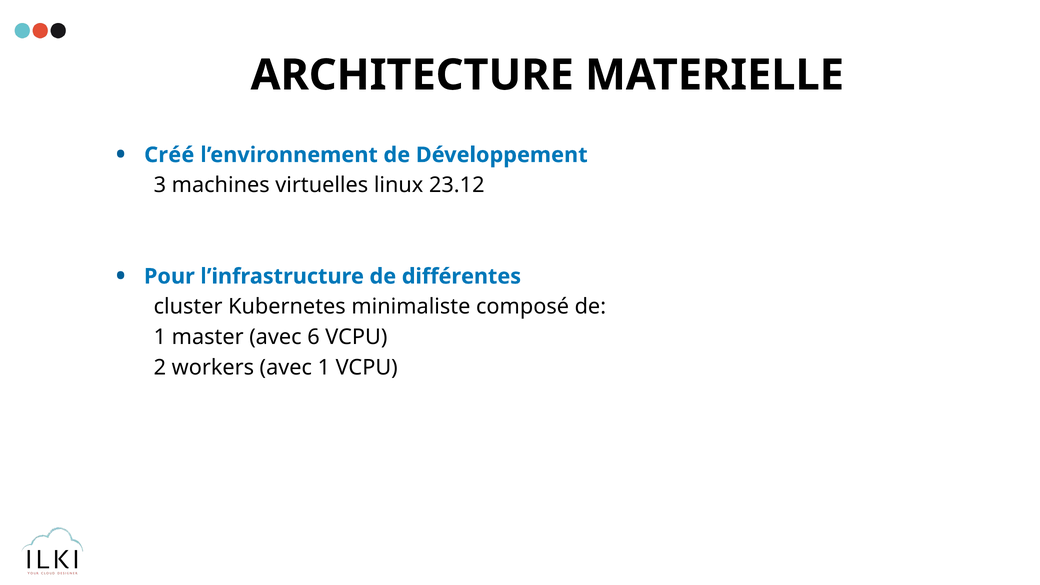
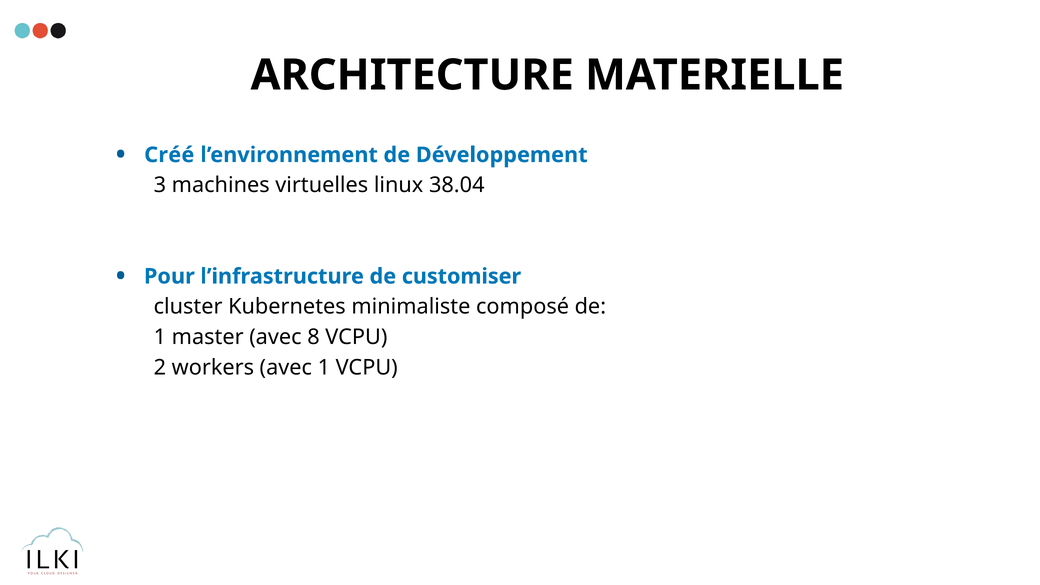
23.12: 23.12 -> 38.04
différentes: différentes -> customiser
6: 6 -> 8
